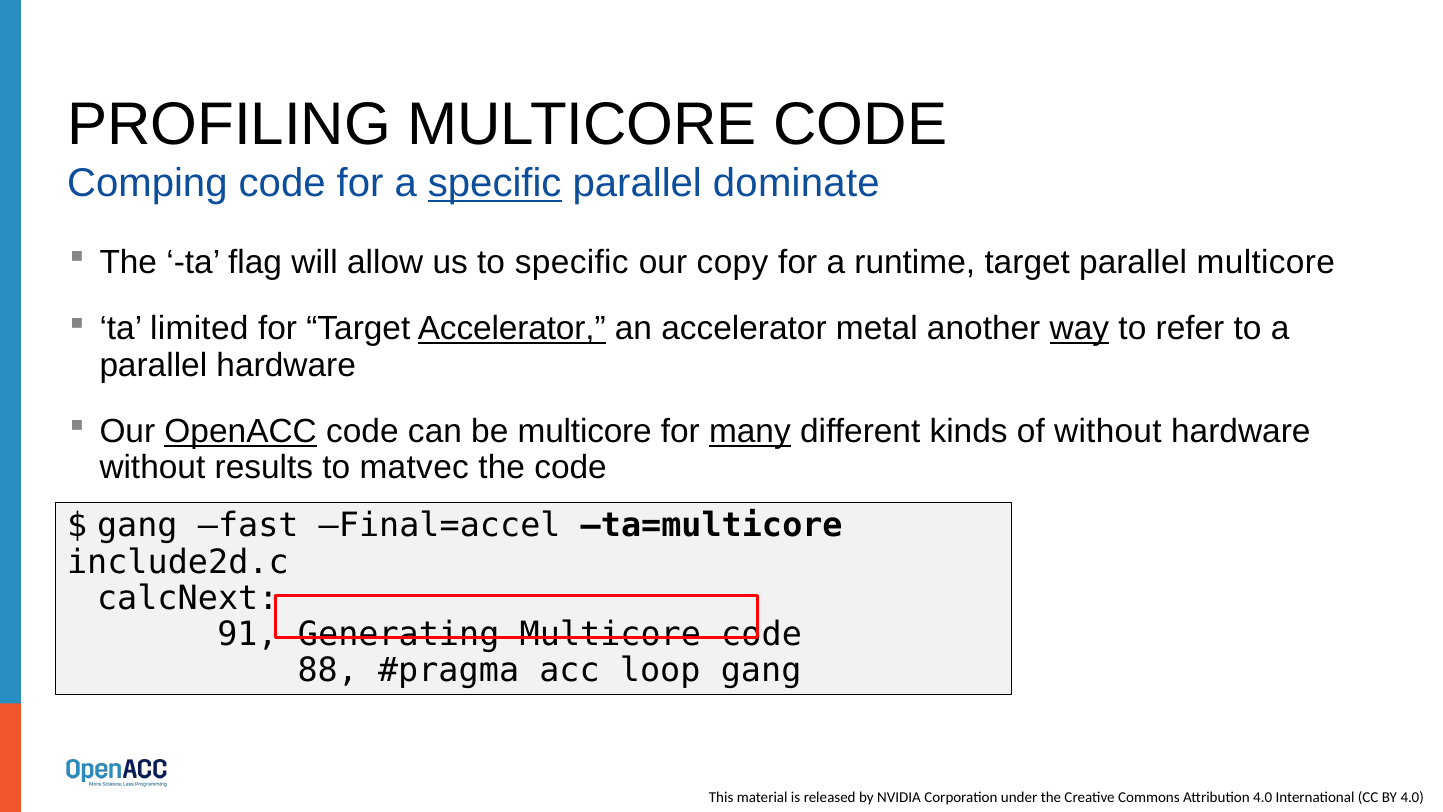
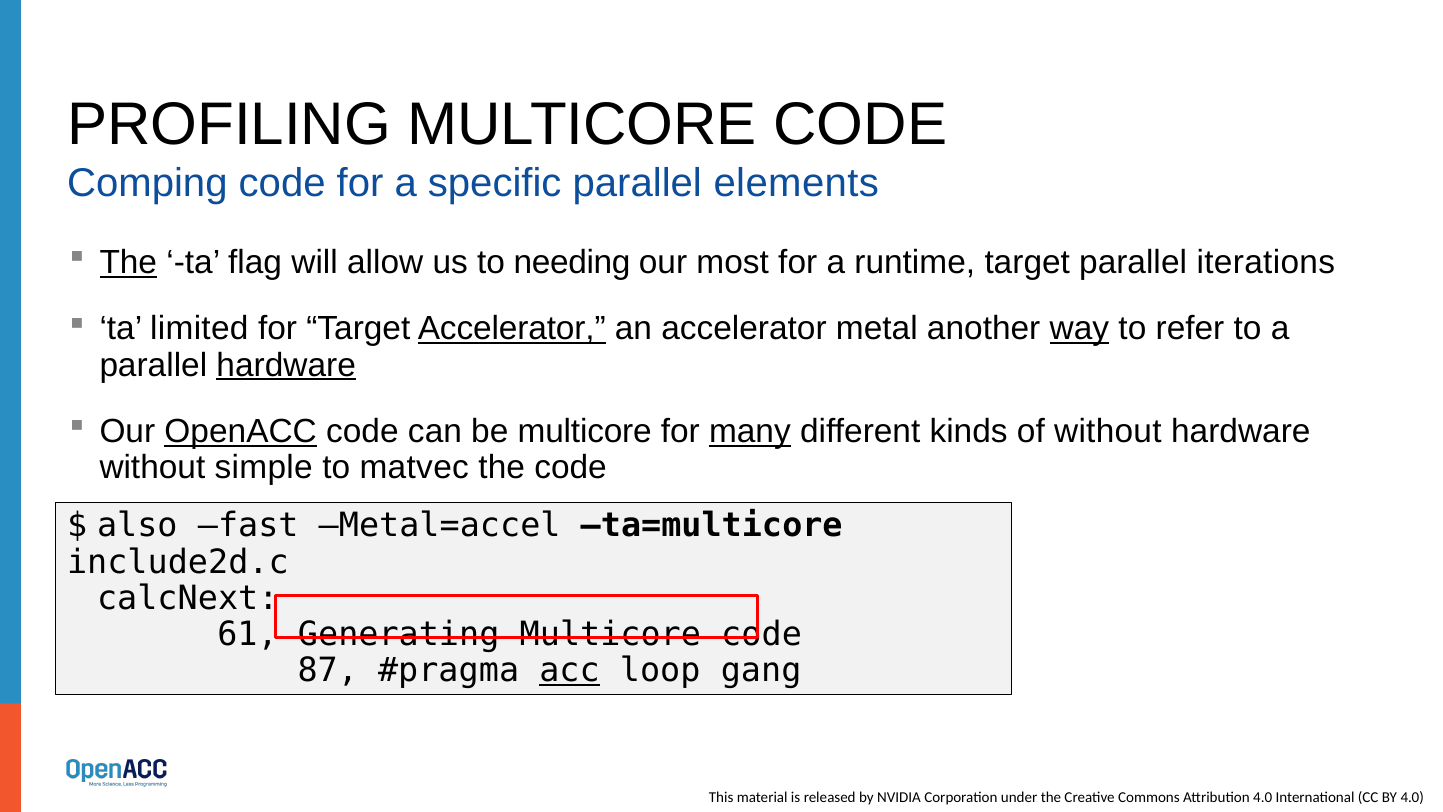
specific at (495, 184) underline: present -> none
dominate: dominate -> elements
The at (128, 263) underline: none -> present
to specific: specific -> needing
copy: copy -> most
parallel multicore: multicore -> iterations
hardware at (286, 365) underline: none -> present
results: results -> simple
gang at (137, 526): gang -> also
Final=accel: Final=accel -> Metal=accel
91: 91 -> 61
88: 88 -> 87
acc underline: none -> present
